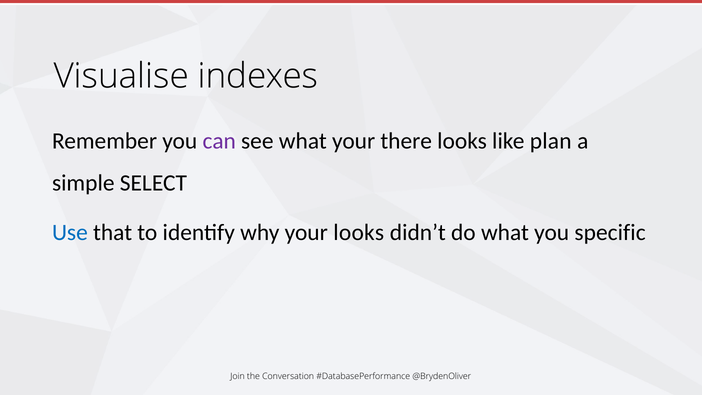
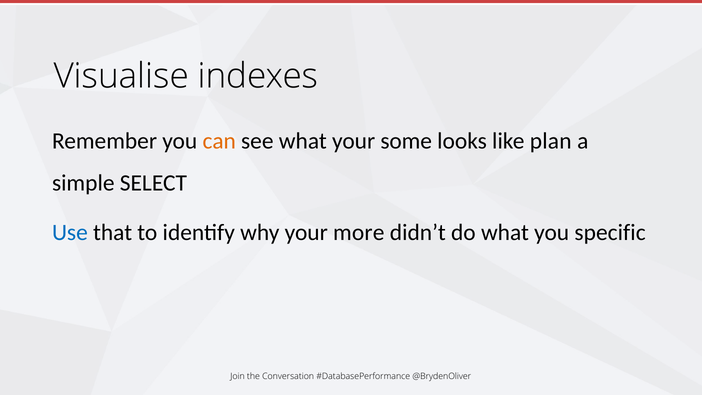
can colour: purple -> orange
there: there -> some
your looks: looks -> more
